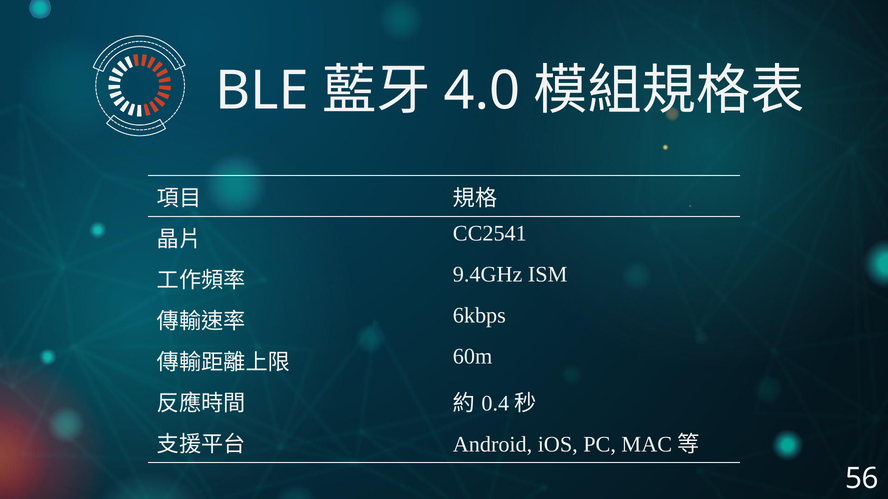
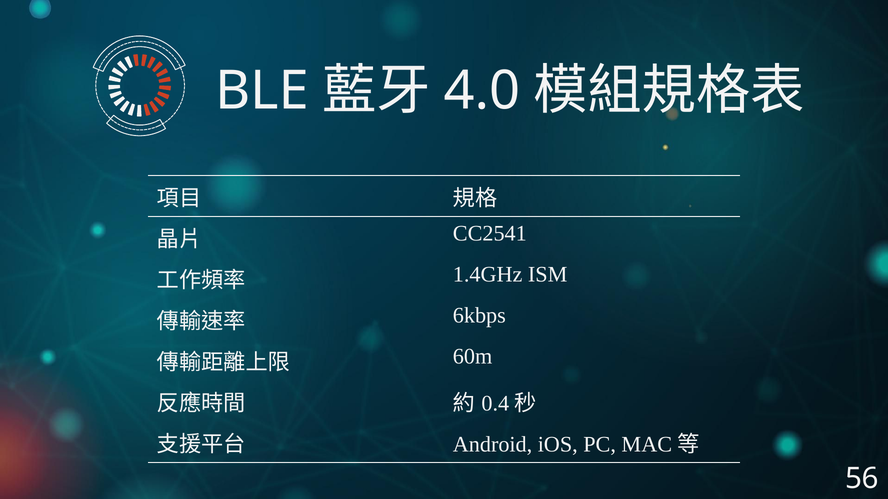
9.4GHz: 9.4GHz -> 1.4GHz
